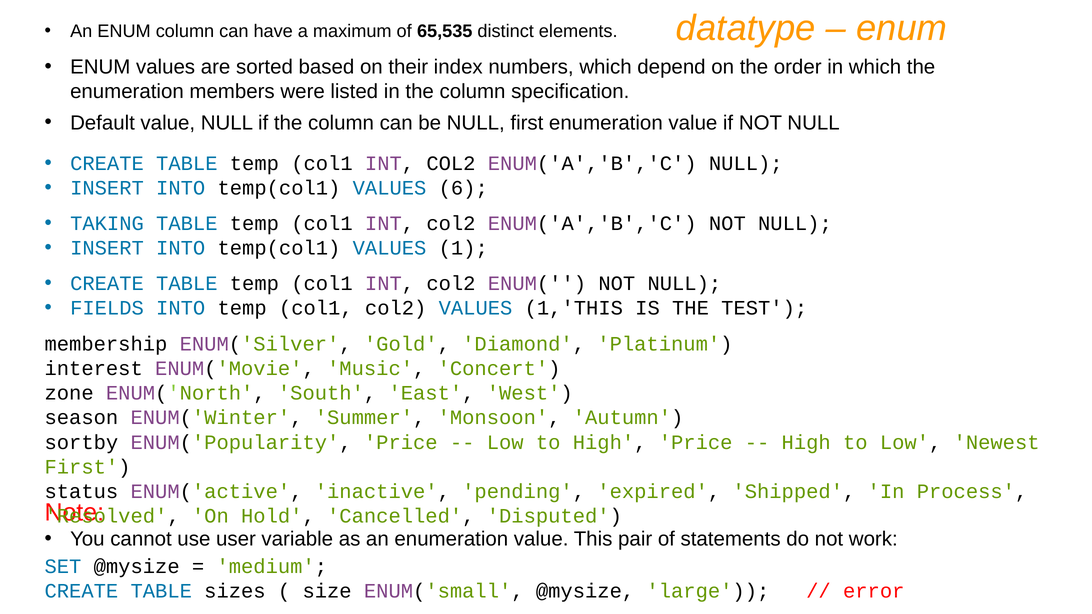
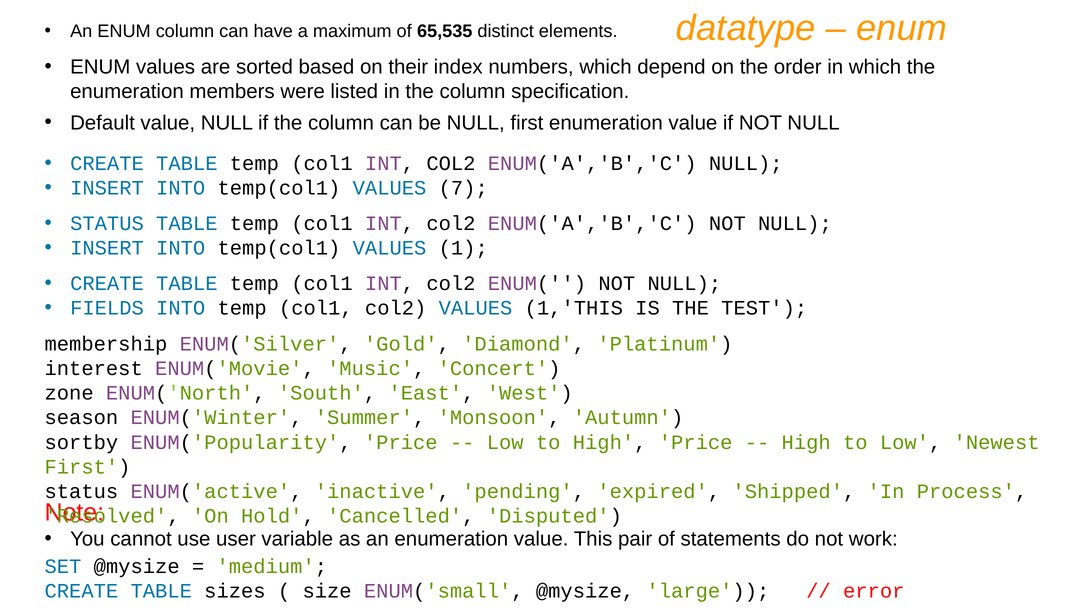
6: 6 -> 7
TAKING at (107, 224): TAKING -> STATUS
